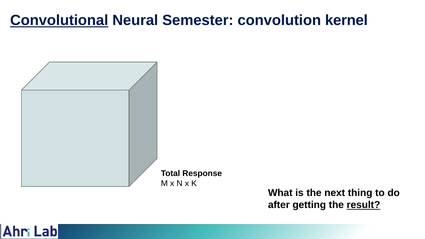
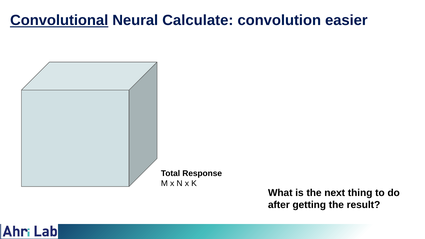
Semester: Semester -> Calculate
kernel: kernel -> easier
result underline: present -> none
